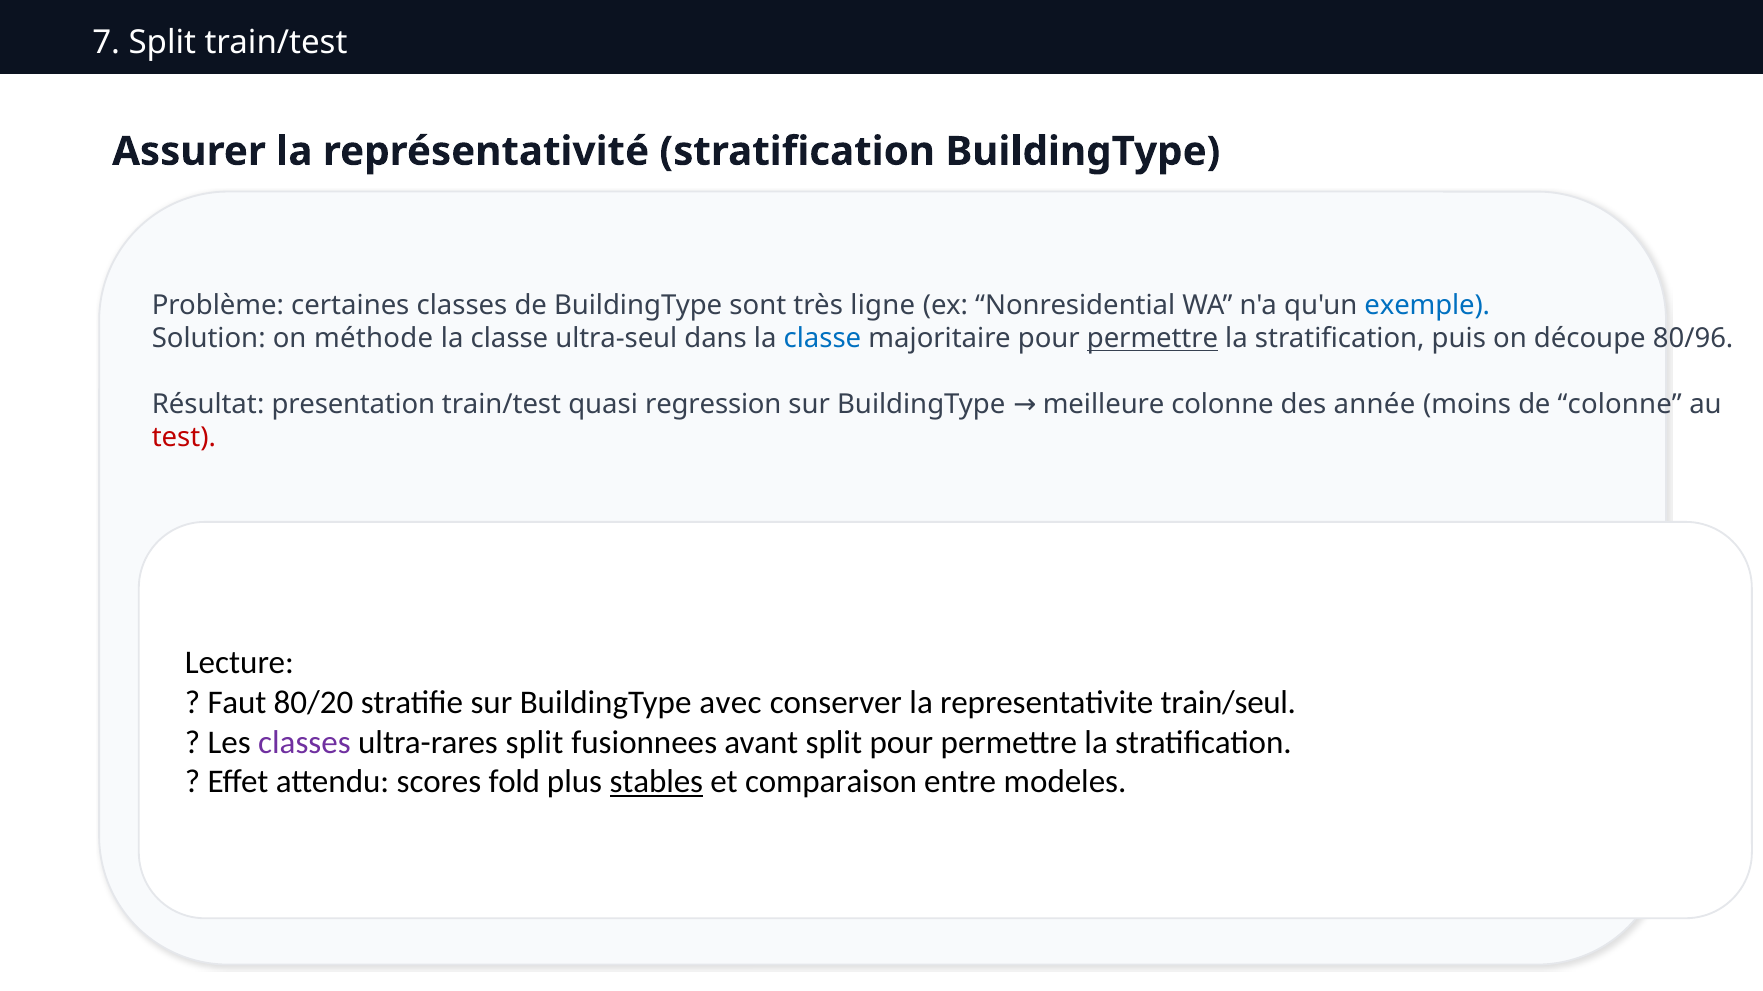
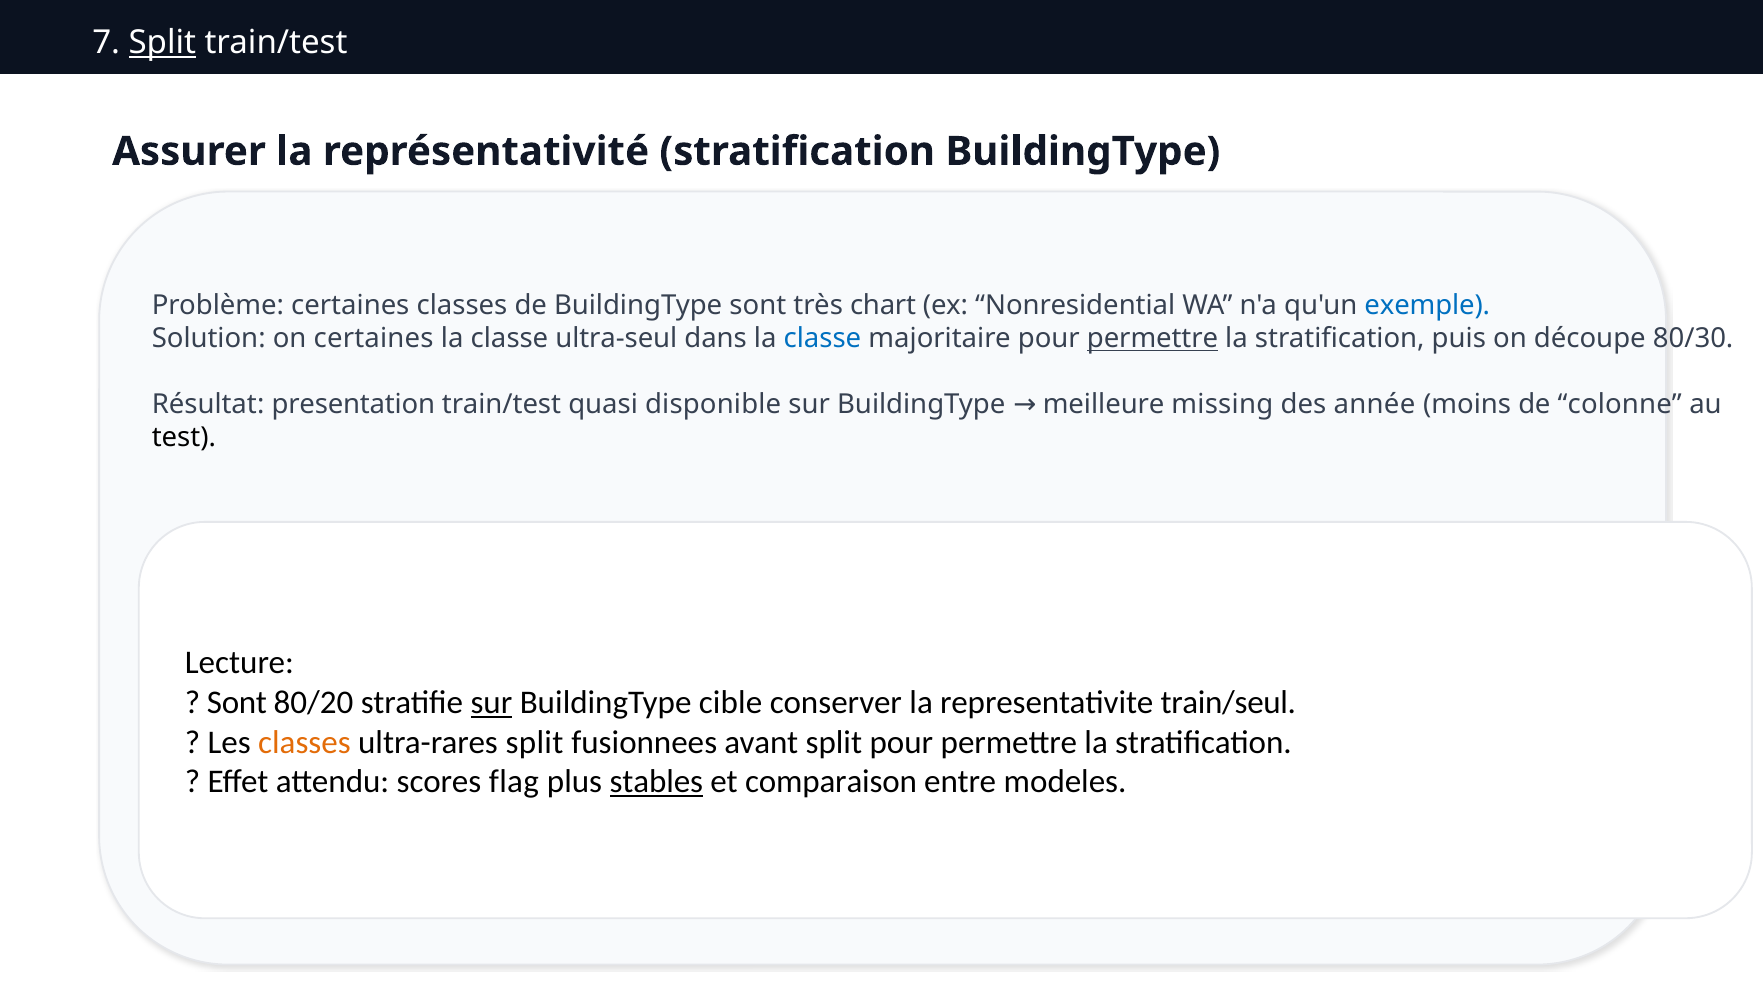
Split at (162, 43) underline: none -> present
ligne: ligne -> chart
on méthode: méthode -> certaines
80/96: 80/96 -> 80/30
regression: regression -> disponible
meilleure colonne: colonne -> missing
test colour: red -> black
Faut at (237, 703): Faut -> Sont
sur at (491, 703) underline: none -> present
avec: avec -> cible
classes at (304, 743) colour: purple -> orange
fold: fold -> flag
